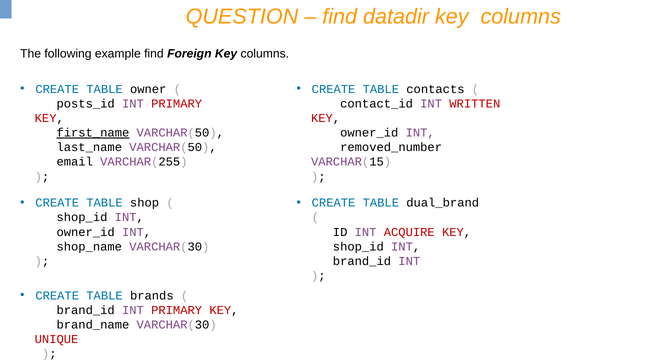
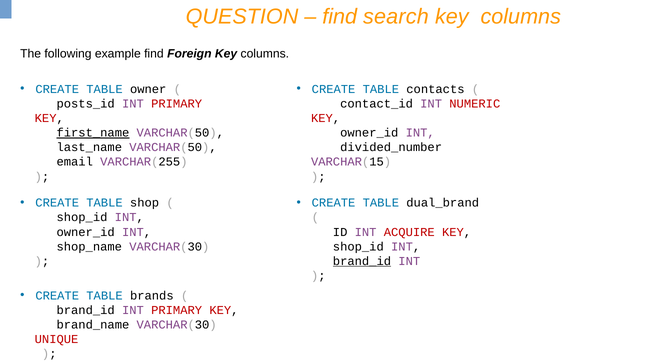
datadir: datadir -> search
WRITTEN: WRITTEN -> NUMERIC
removed_number: removed_number -> divided_number
brand_id at (362, 261) underline: none -> present
